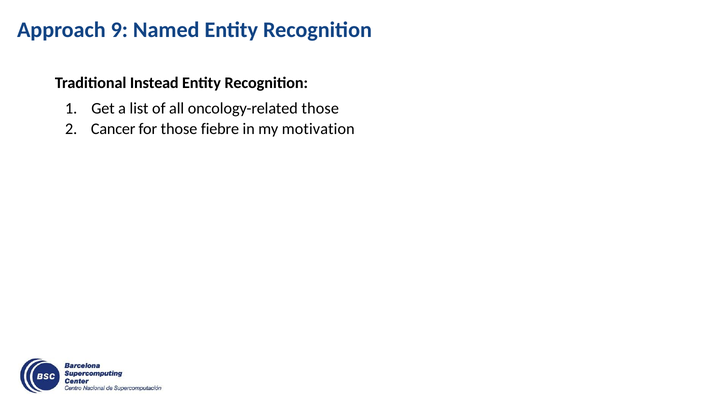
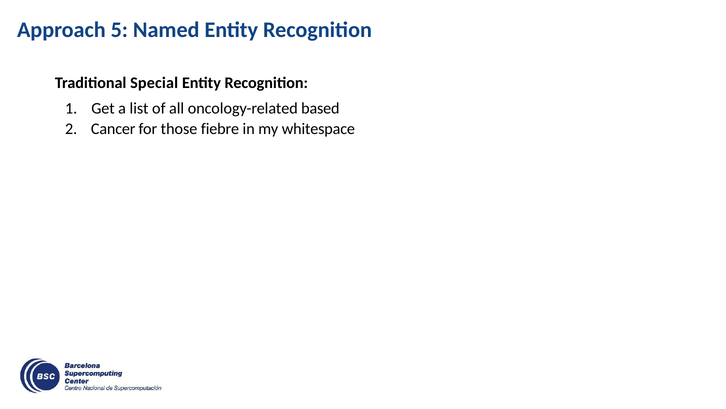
9: 9 -> 5
Instead: Instead -> Special
oncology-related those: those -> based
motivation: motivation -> whitespace
